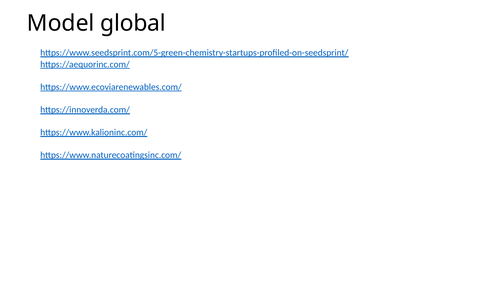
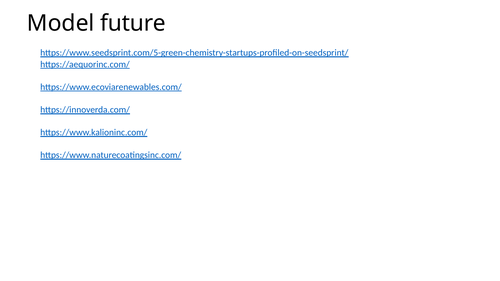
global: global -> future
